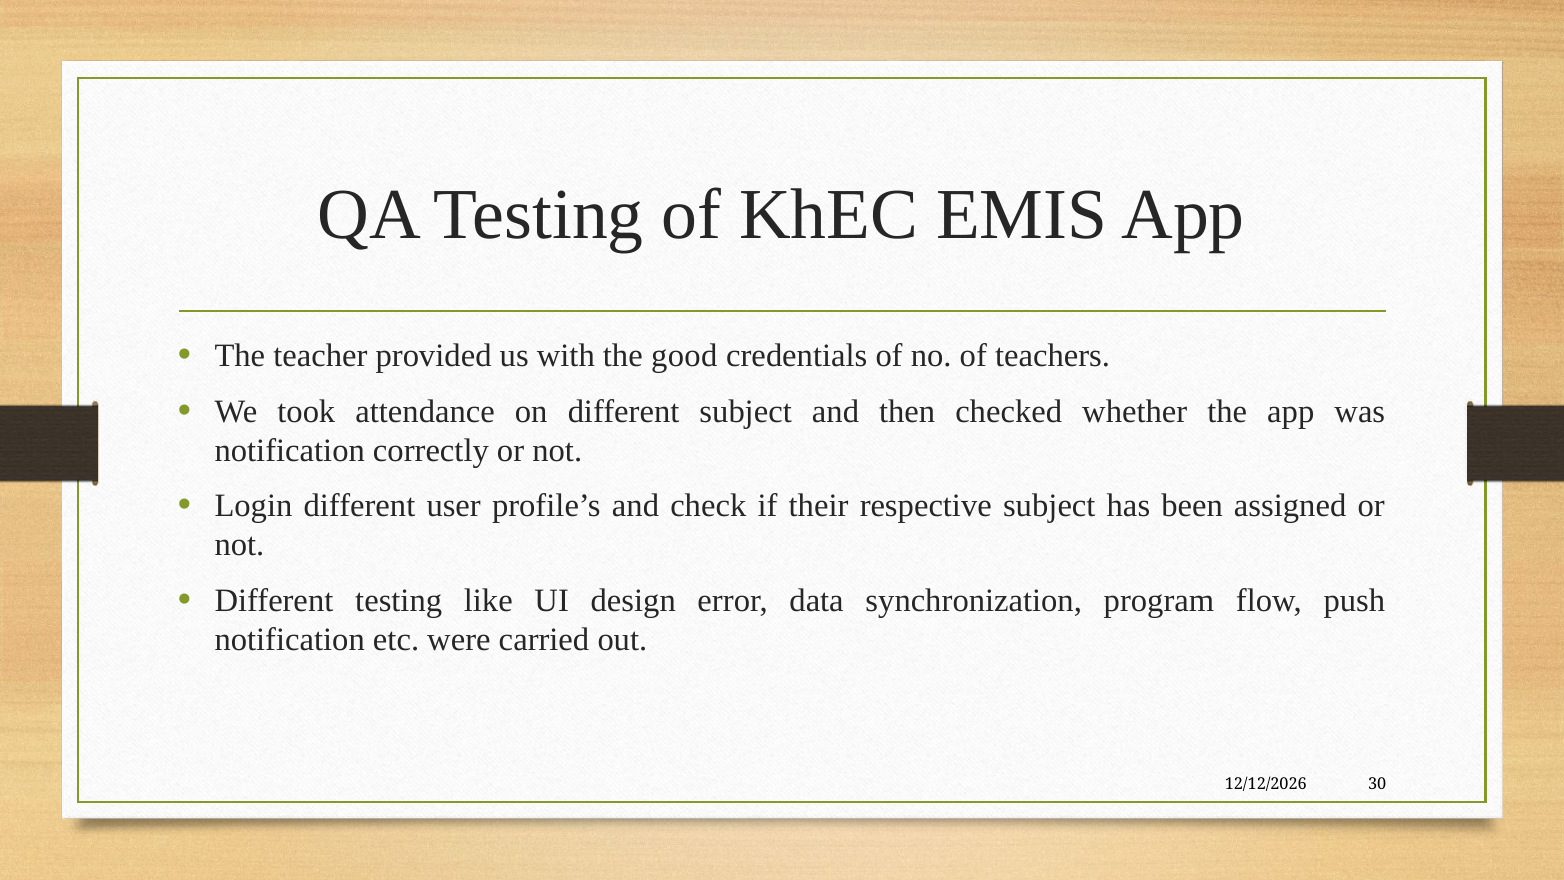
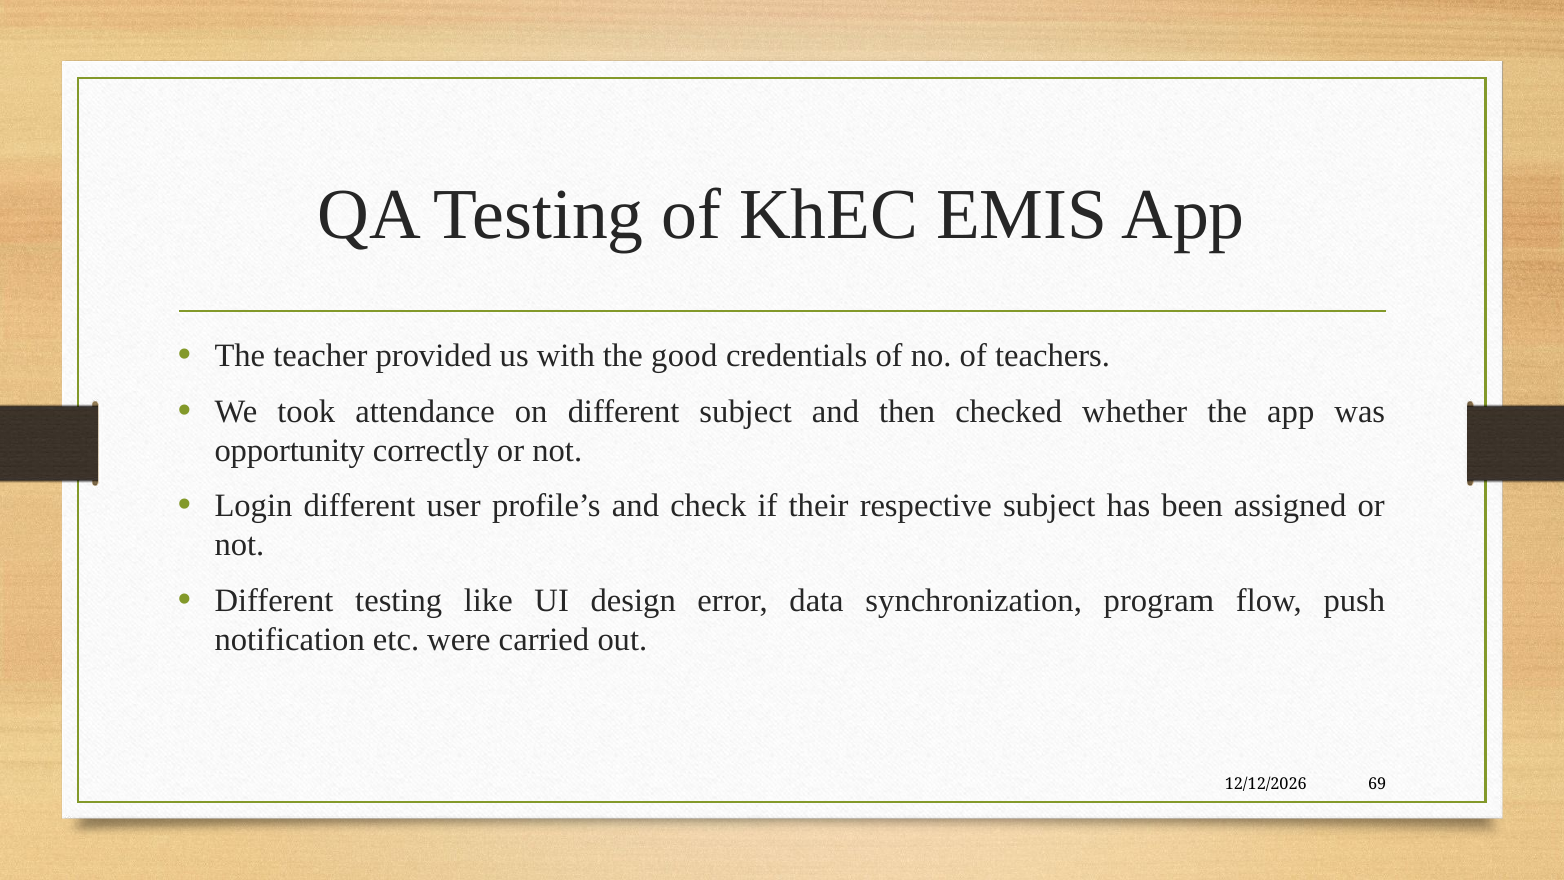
notification at (290, 450): notification -> opportunity
30: 30 -> 69
